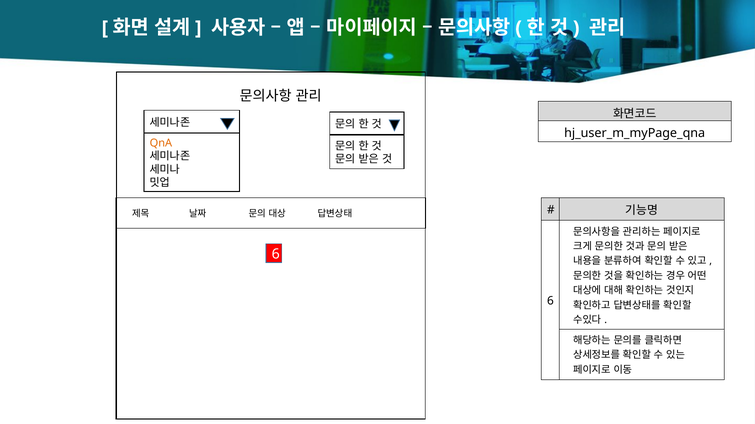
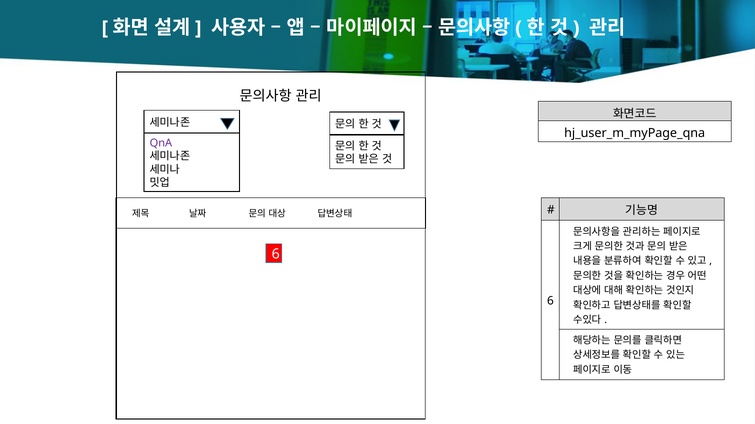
QnA colour: orange -> purple
